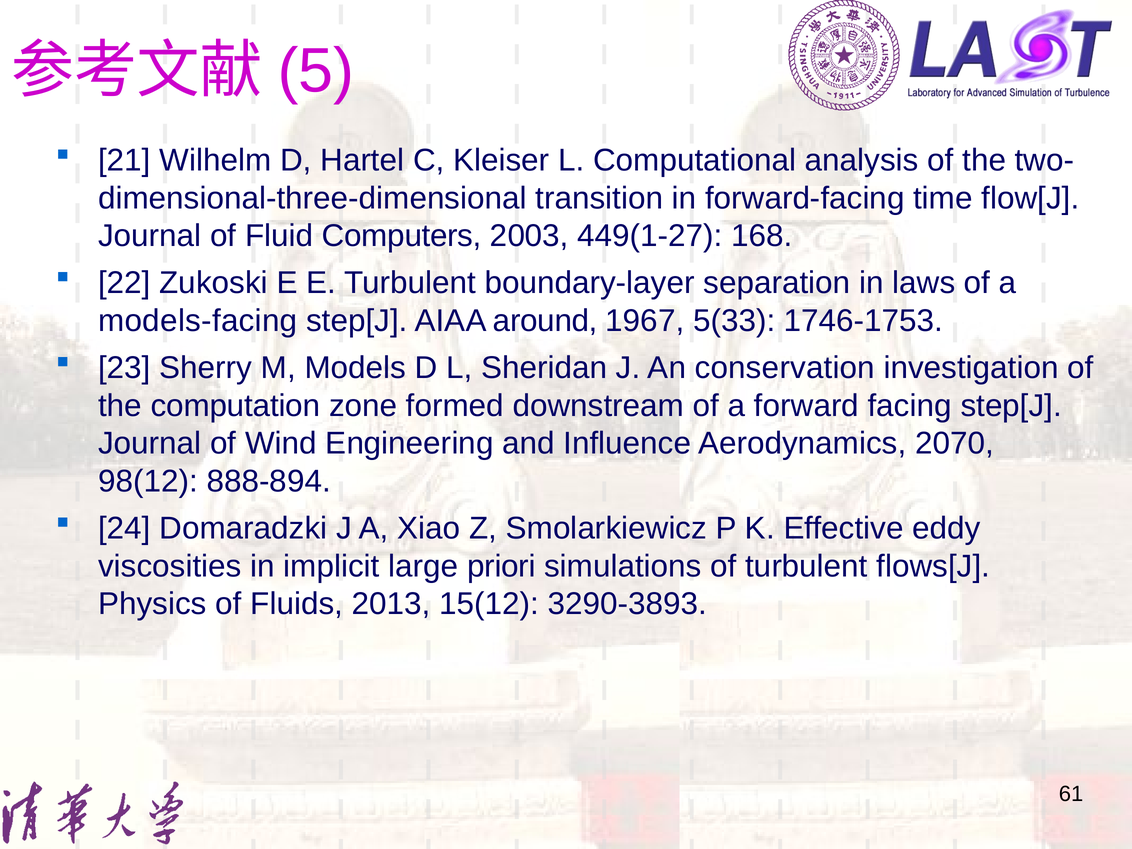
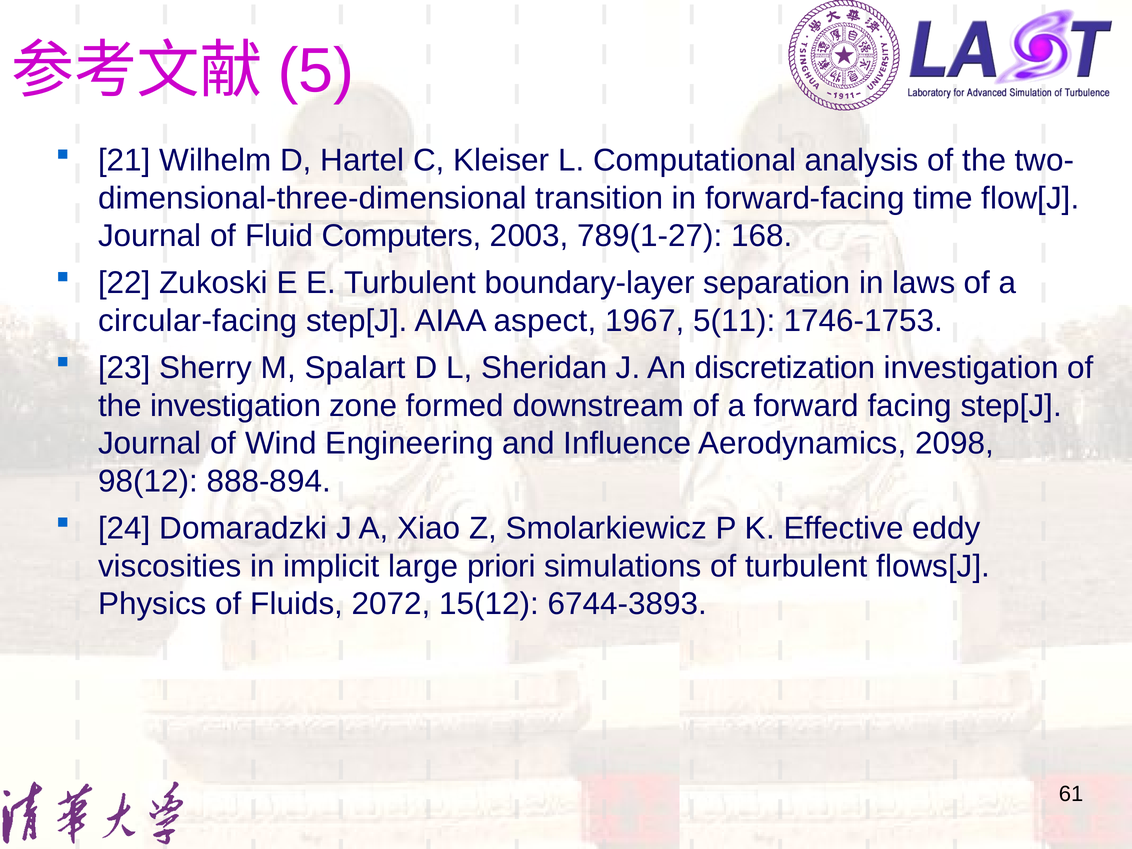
449(1-27: 449(1-27 -> 789(1-27
models-facing: models-facing -> circular-facing
around: around -> aspect
5(33: 5(33 -> 5(11
Models: Models -> Spalart
conservation: conservation -> discretization
the computation: computation -> investigation
2070: 2070 -> 2098
2013: 2013 -> 2072
3290-3893: 3290-3893 -> 6744-3893
